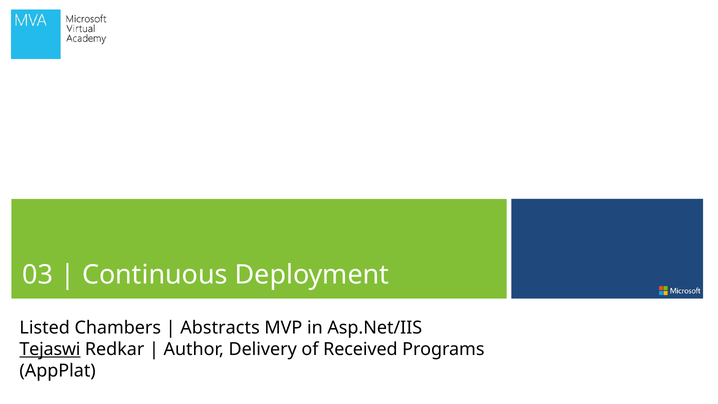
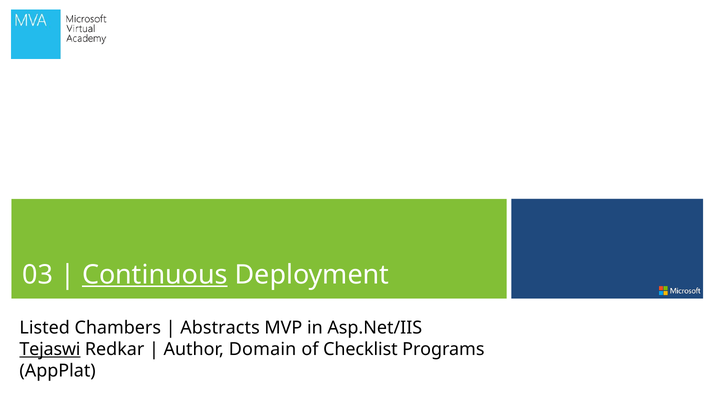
Continuous underline: none -> present
Delivery: Delivery -> Domain
Received: Received -> Checklist
